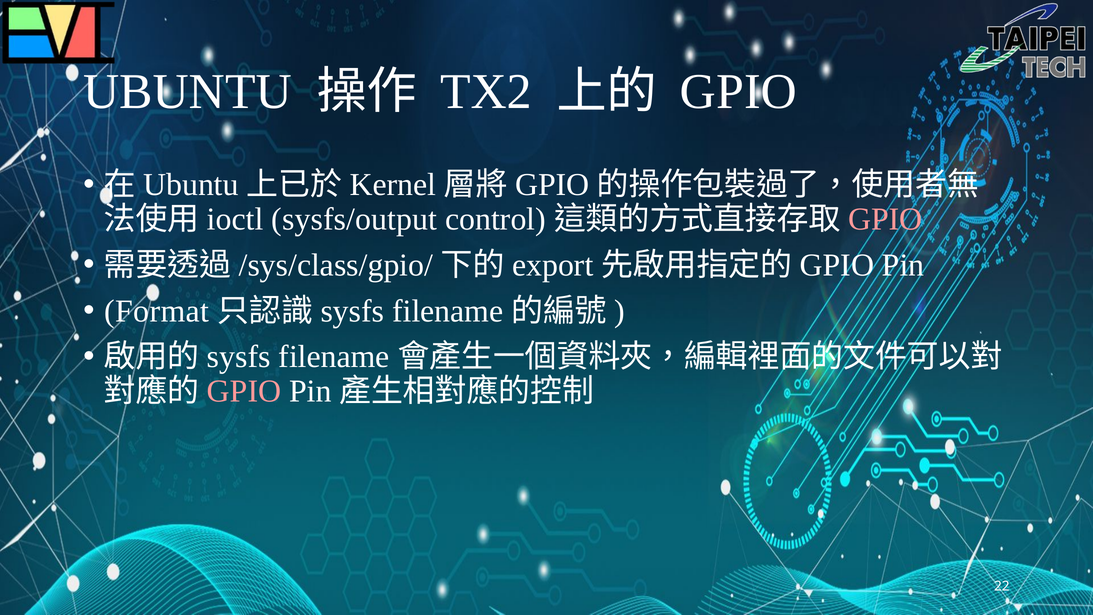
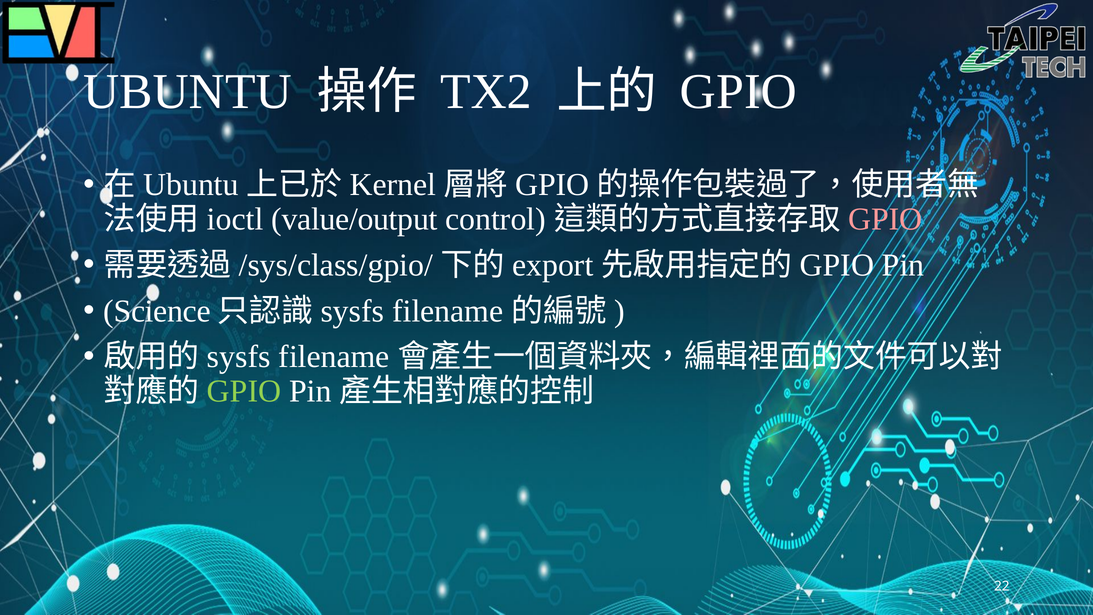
sysfs/output: sysfs/output -> value/output
Format: Format -> Science
GPIO at (244, 391) colour: pink -> light green
